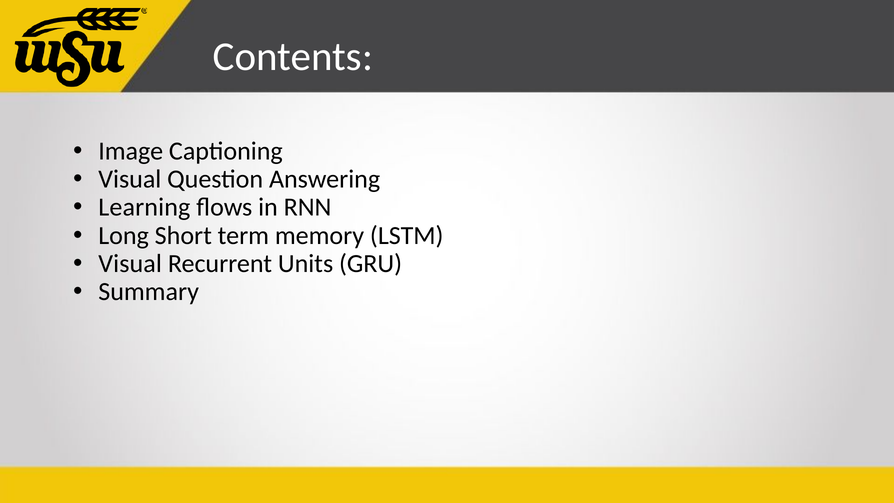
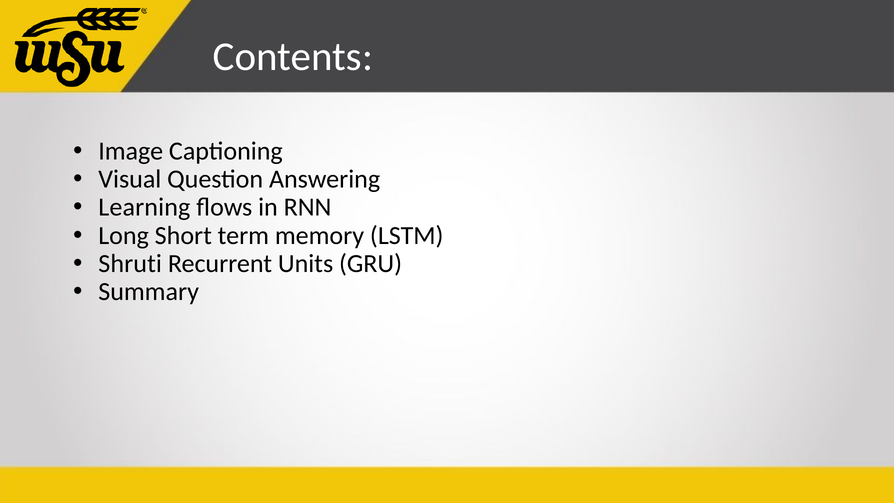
Visual at (130, 264): Visual -> Shruti
